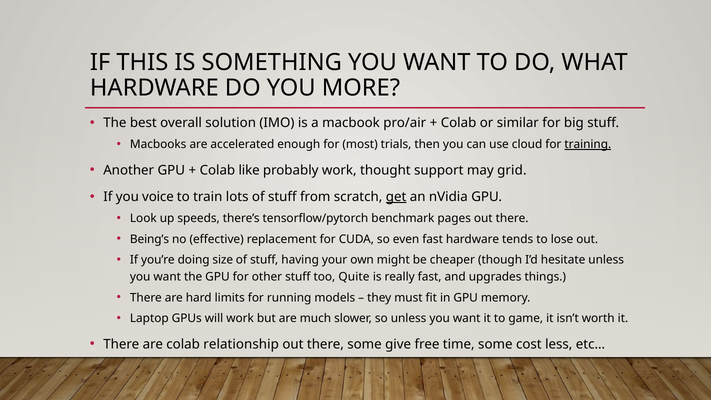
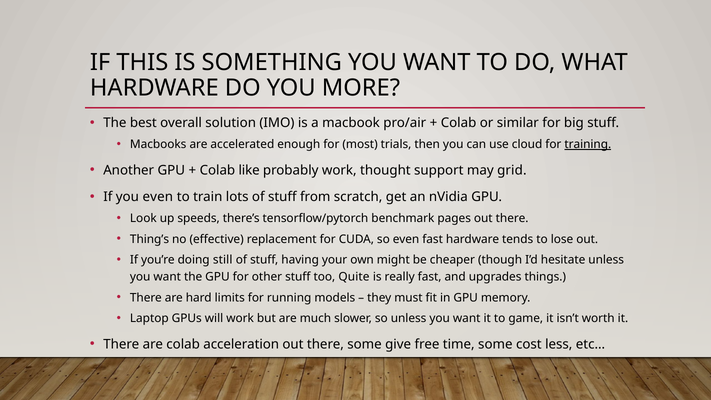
you voice: voice -> even
get underline: present -> none
Being’s: Being’s -> Thing’s
size: size -> still
relationship: relationship -> acceleration
